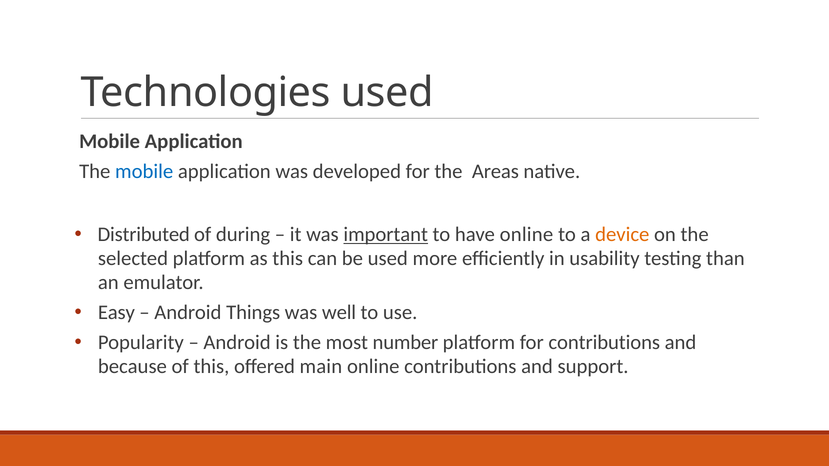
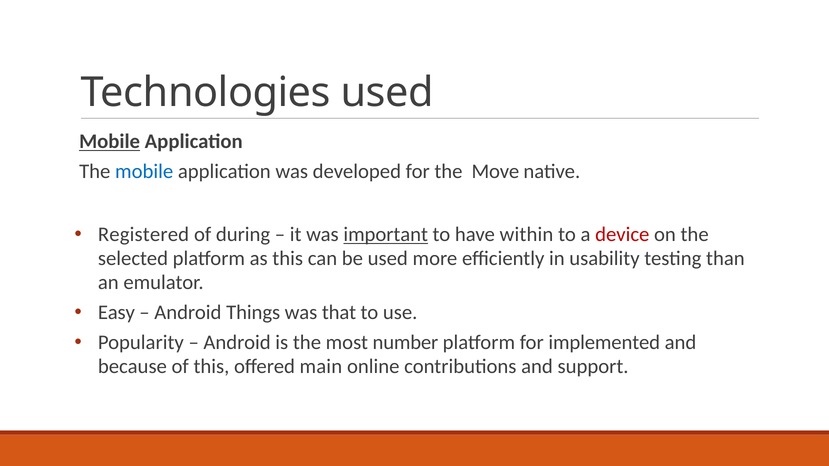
Mobile at (110, 142) underline: none -> present
Areas: Areas -> Move
Distributed: Distributed -> Registered
have online: online -> within
device colour: orange -> red
well: well -> that
for contributions: contributions -> implemented
